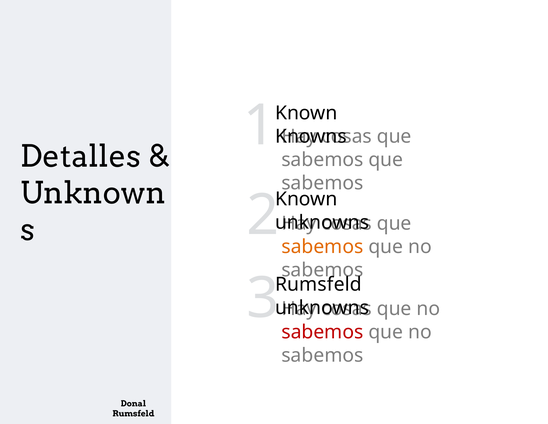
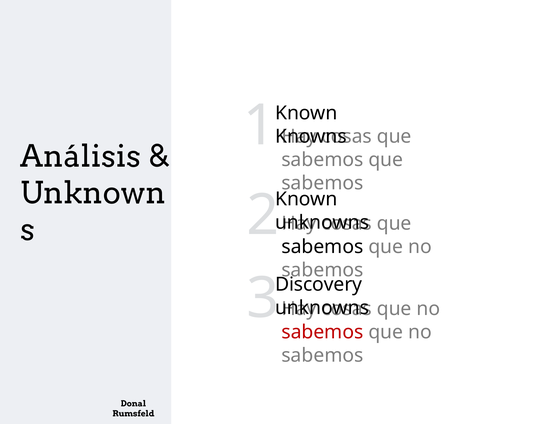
Detalles: Detalles -> Análisis
sabemos at (322, 246) colour: orange -> black
Rumsfeld at (318, 284): Rumsfeld -> Discovery
